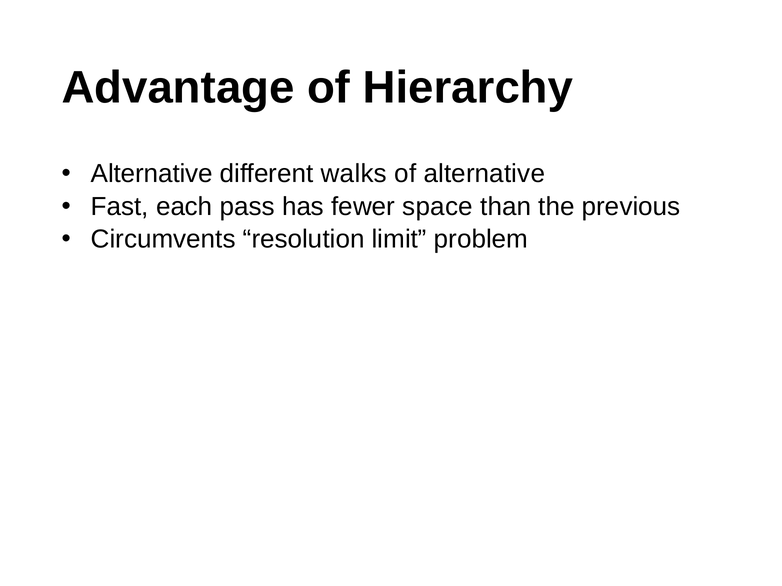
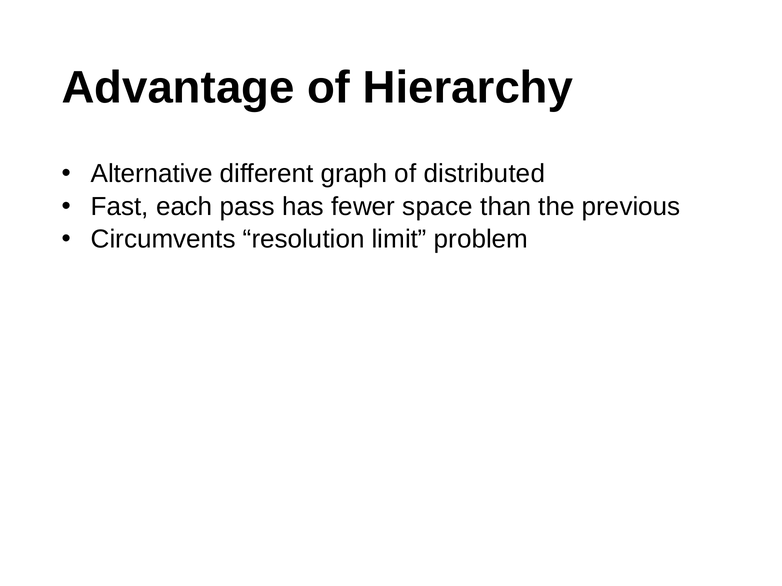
walks: walks -> graph
of alternative: alternative -> distributed
